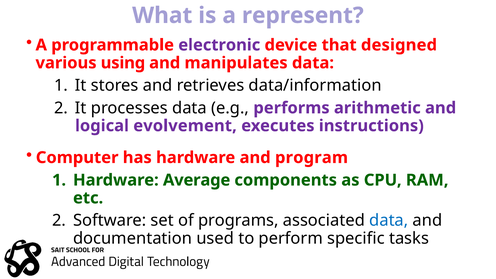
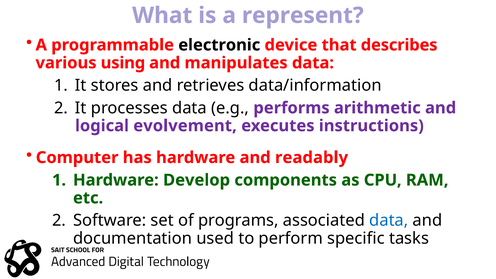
electronic colour: purple -> black
designed: designed -> describes
program: program -> readably
Average: Average -> Develop
